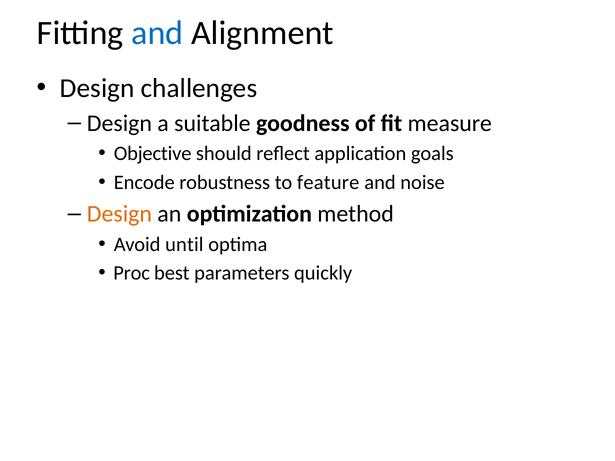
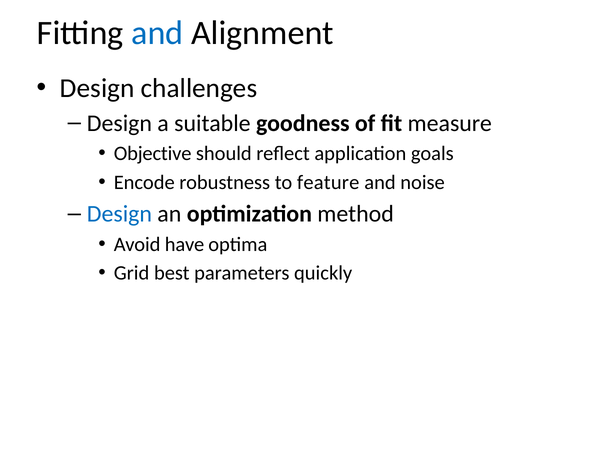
Design at (119, 214) colour: orange -> blue
until: until -> have
Proc: Proc -> Grid
